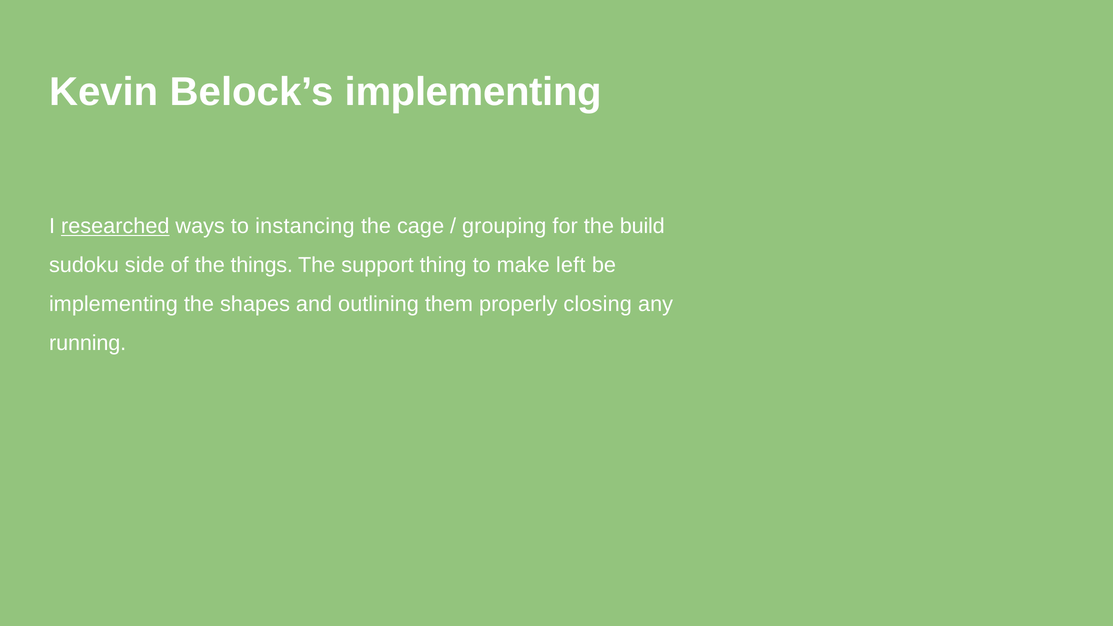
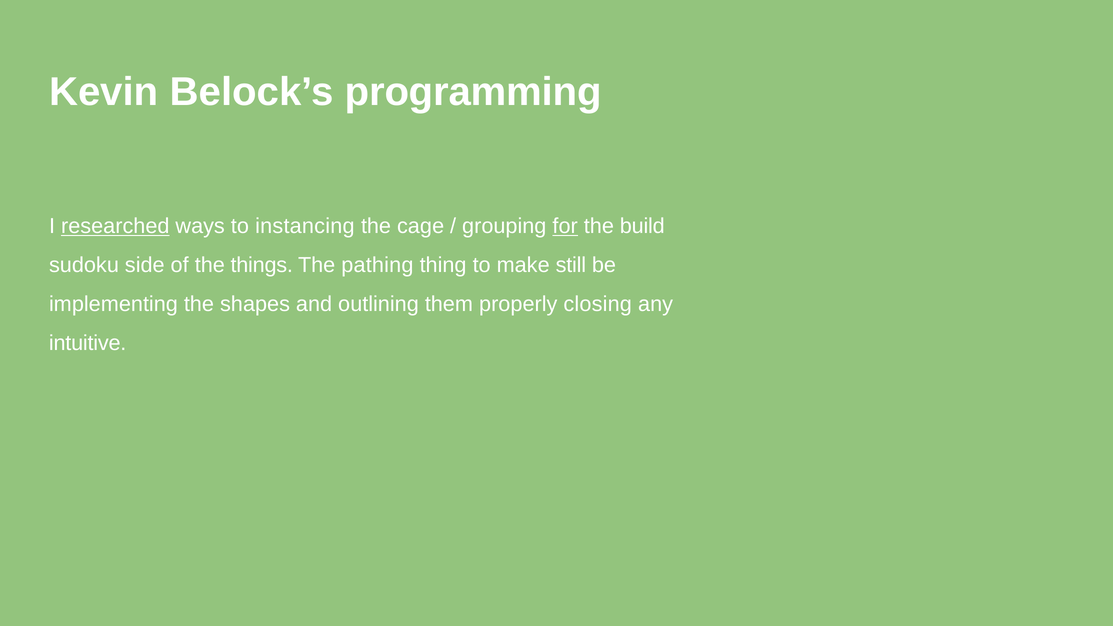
Belock’s implementing: implementing -> programming
for underline: none -> present
support: support -> pathing
left: left -> still
running: running -> intuitive
